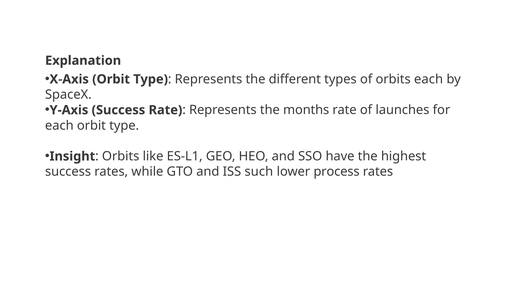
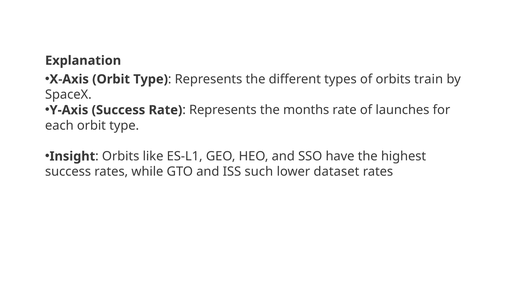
orbits each: each -> train
process: process -> dataset
